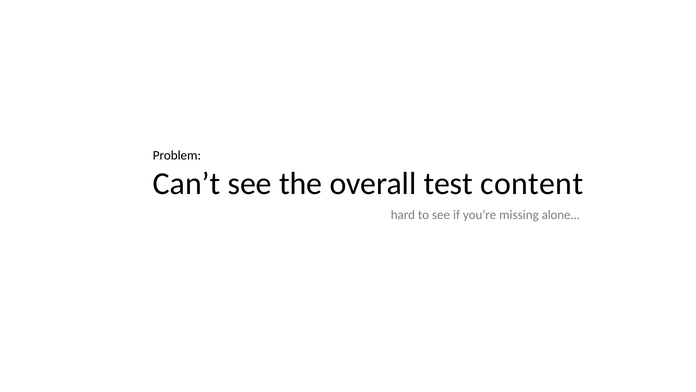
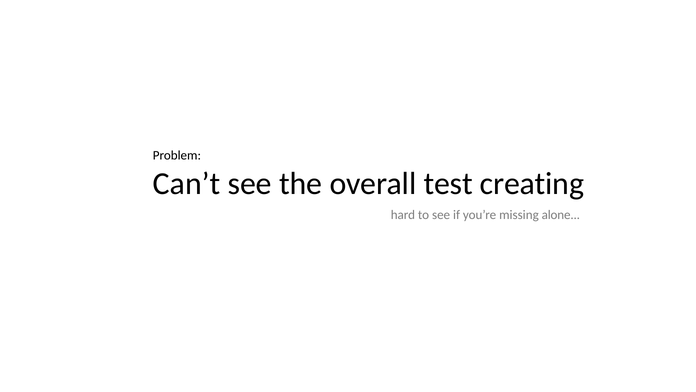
content: content -> creating
